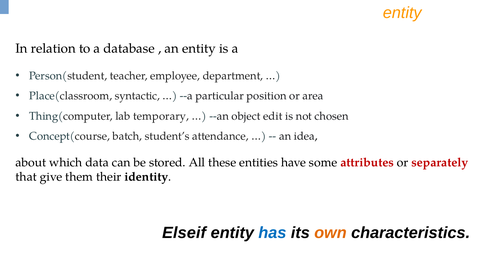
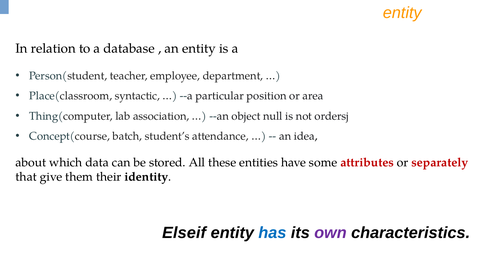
temporary: temporary -> association
edit: edit -> null
chosen: chosen -> ordersj
own colour: orange -> purple
